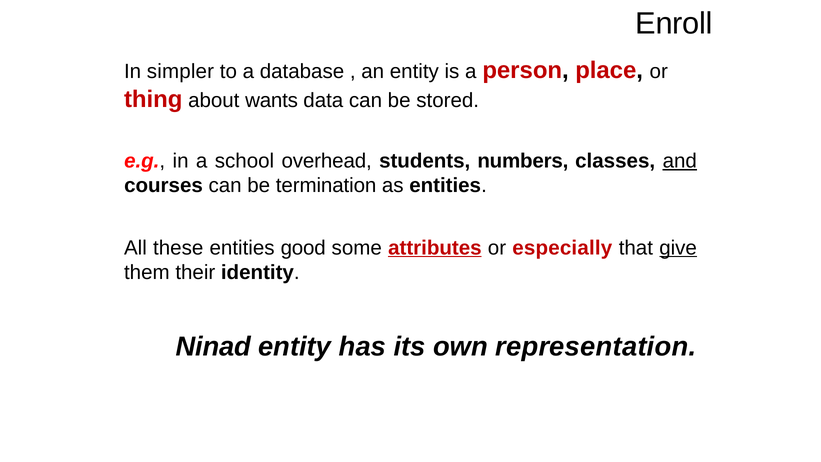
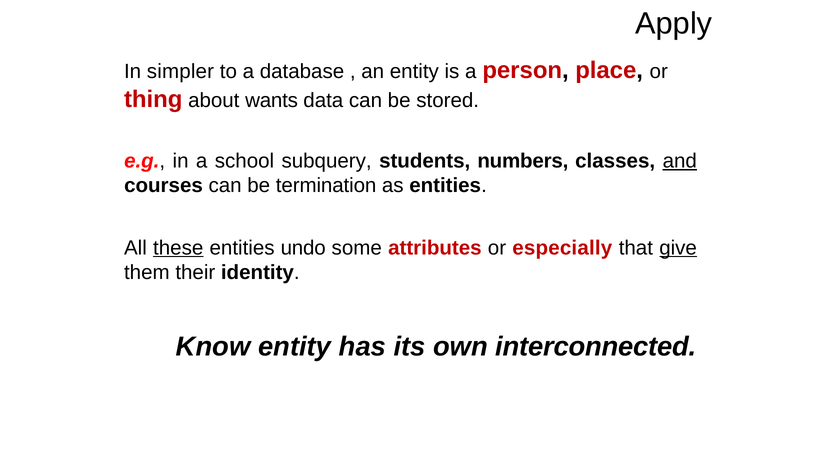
Enroll: Enroll -> Apply
overhead: overhead -> subquery
these underline: none -> present
good: good -> undo
attributes underline: present -> none
Ninad: Ninad -> Know
representation: representation -> interconnected
